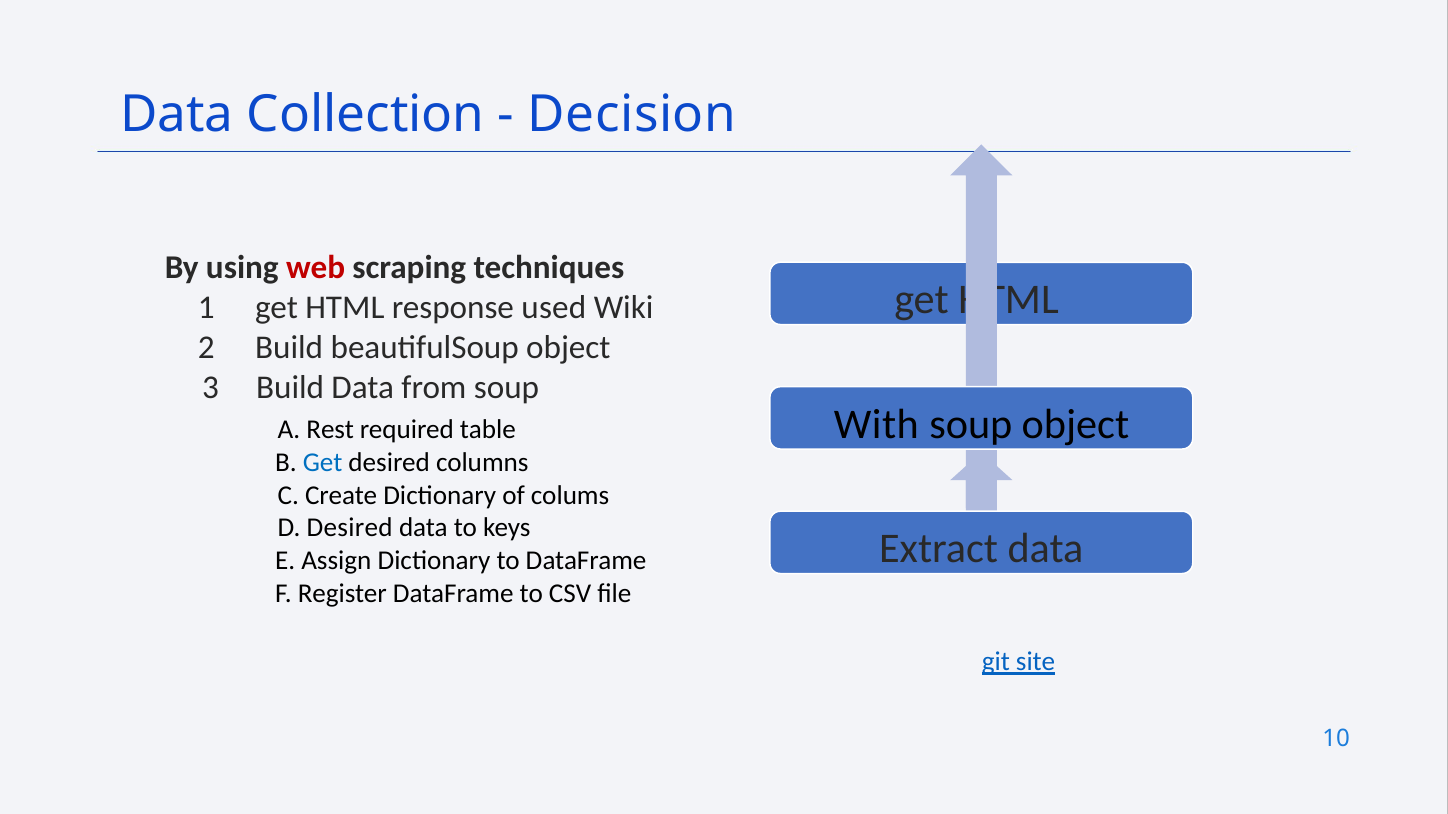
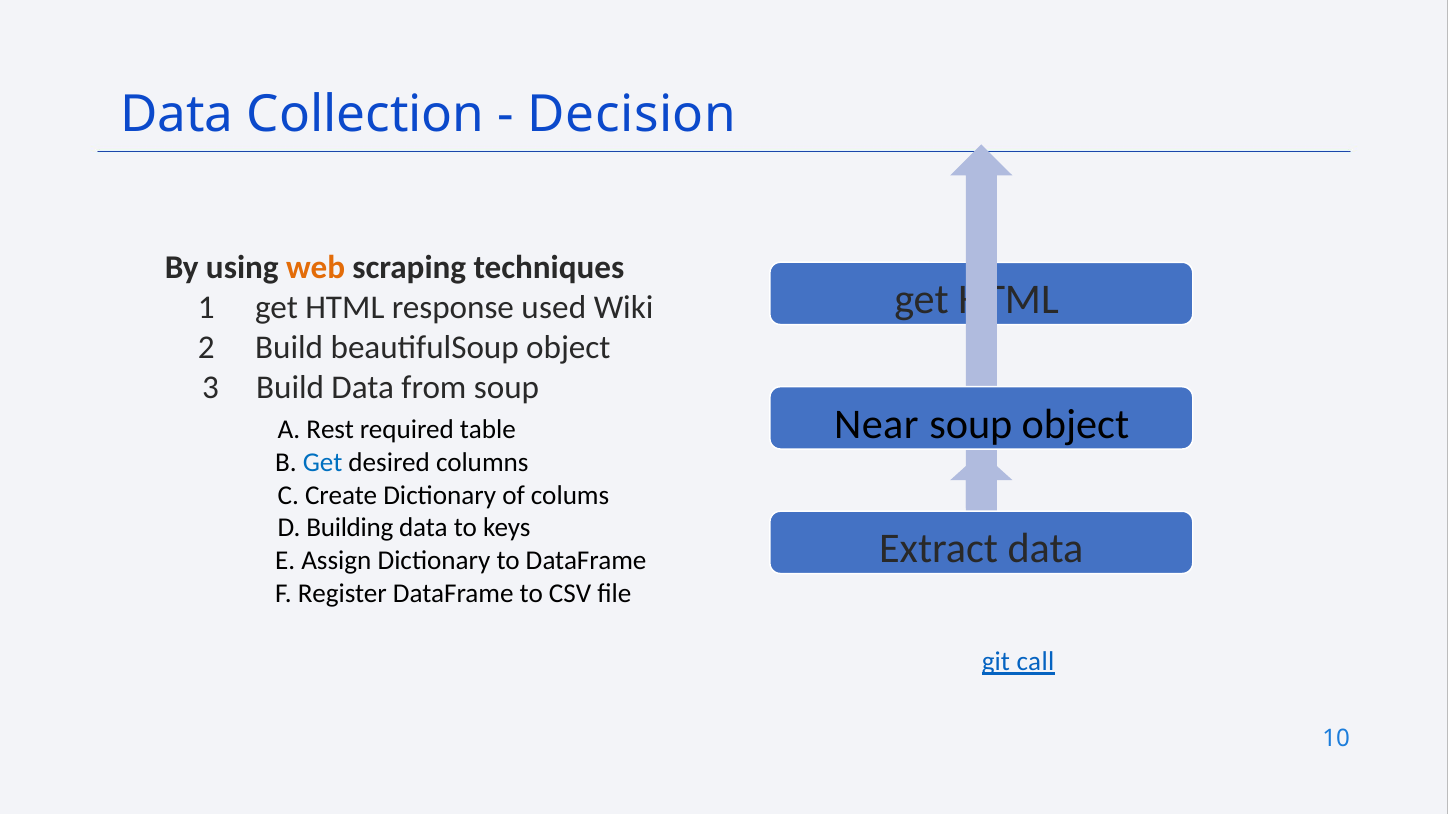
web colour: red -> orange
With: With -> Near
D Desired: Desired -> Building
site: site -> call
